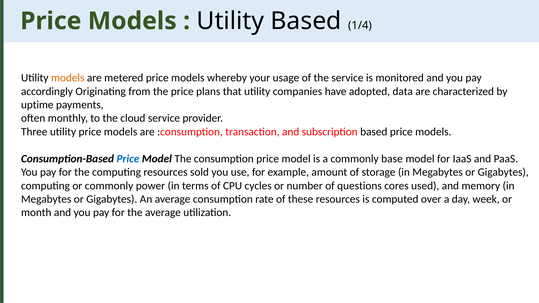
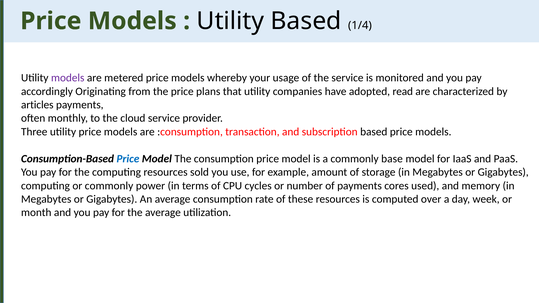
models at (68, 78) colour: orange -> purple
data: data -> read
uptime: uptime -> articles
of questions: questions -> payments
